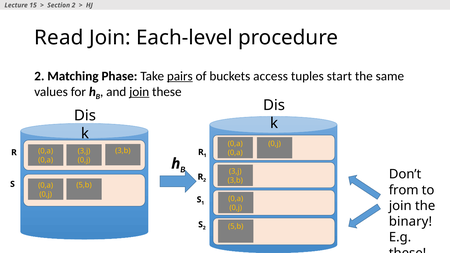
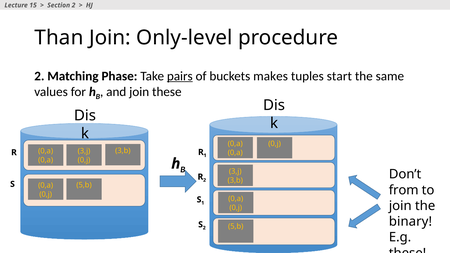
Read: Read -> Than
Each-level: Each-level -> Only-level
access: access -> makes
join at (139, 92) underline: present -> none
